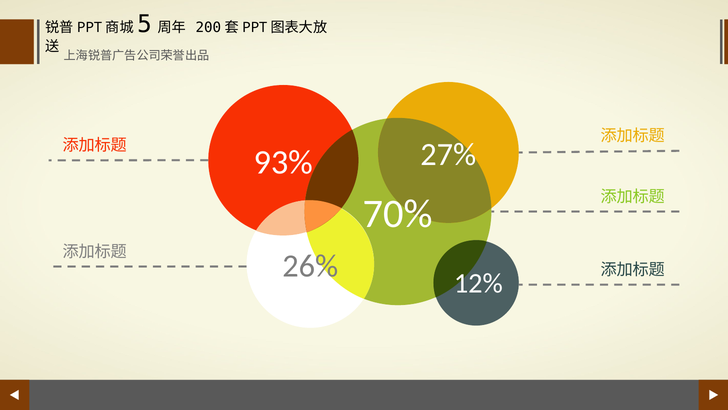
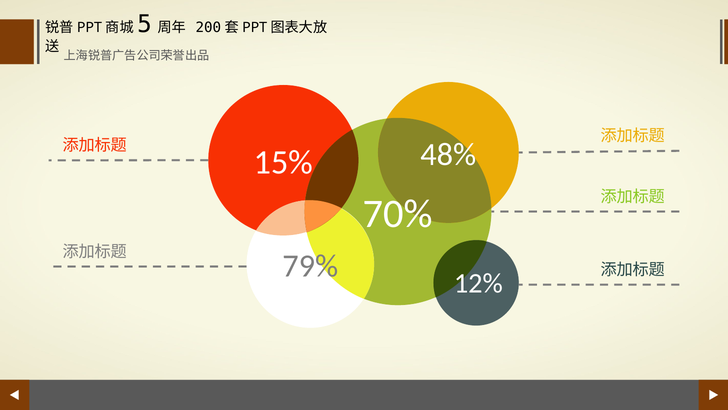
27%: 27% -> 48%
93%: 93% -> 15%
26%: 26% -> 79%
